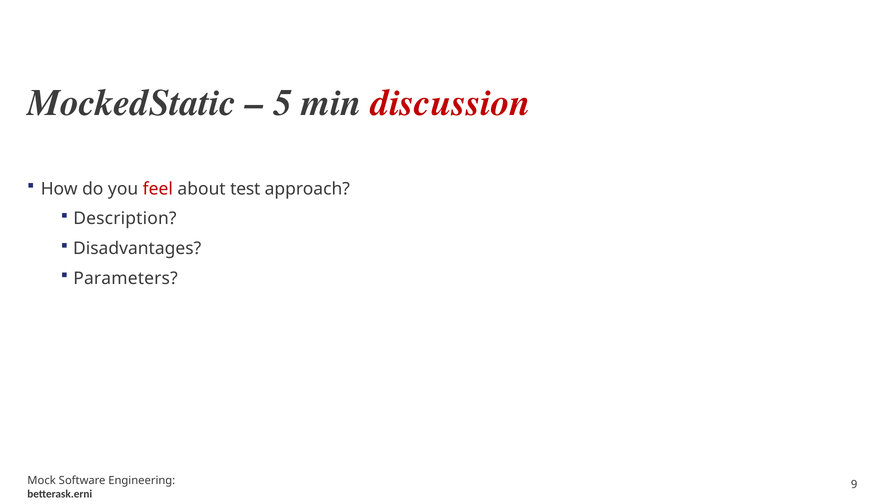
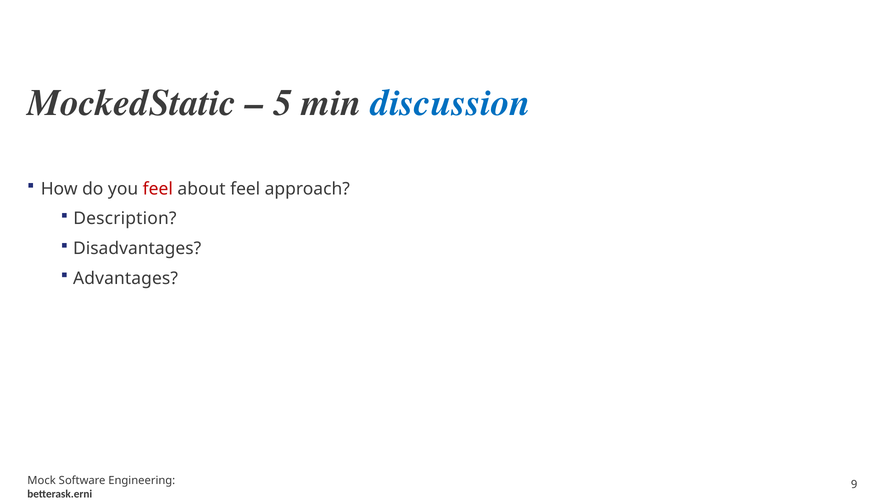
discussion colour: red -> blue
about test: test -> feel
Parameters: Parameters -> Advantages
